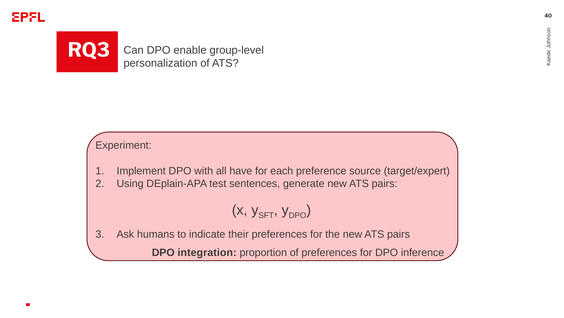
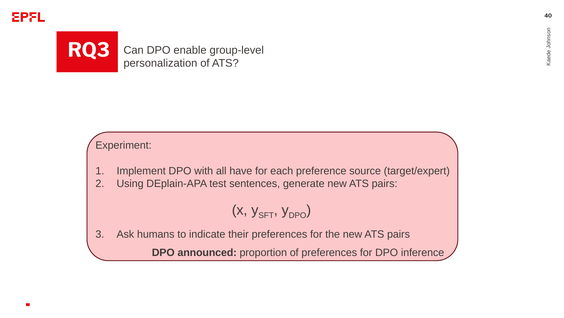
integration: integration -> announced
